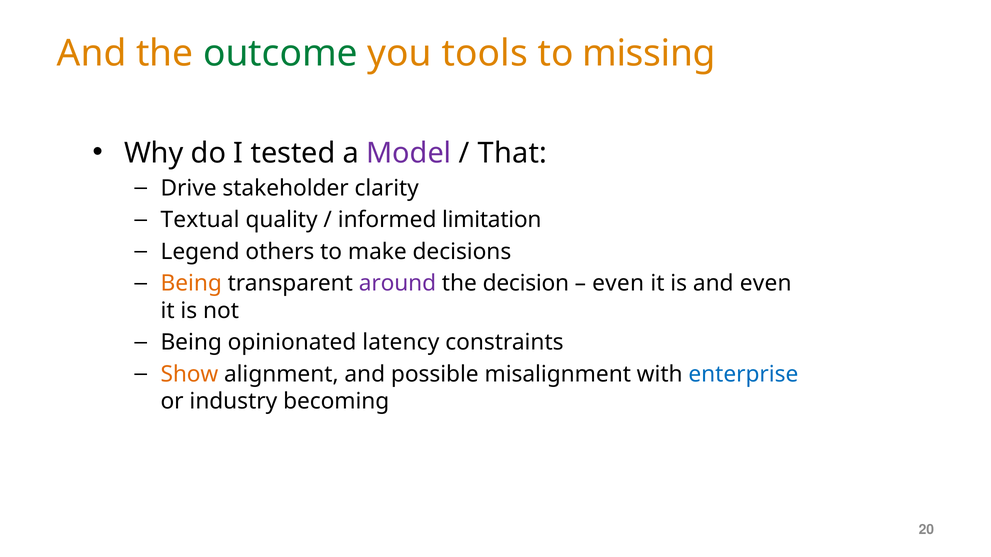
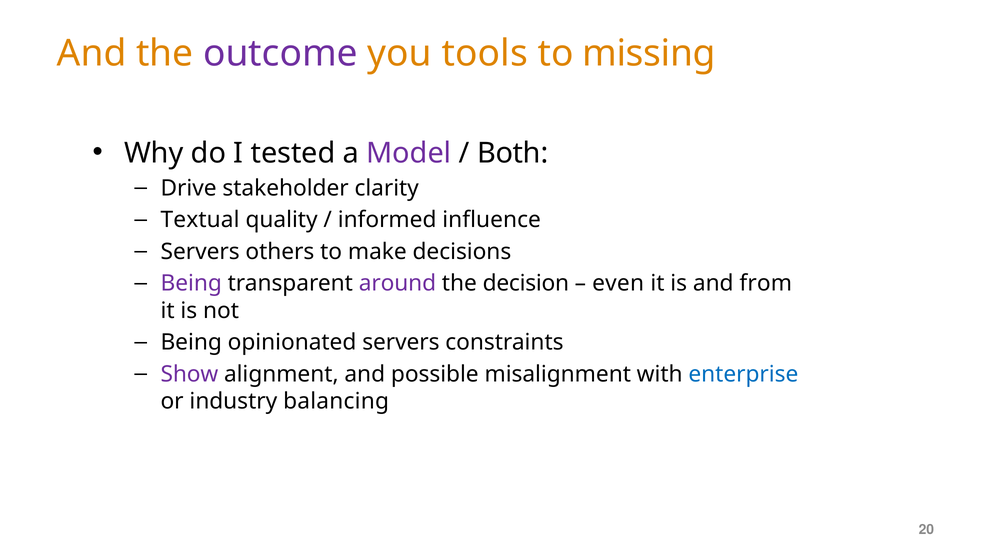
outcome colour: green -> purple
That: That -> Both
limitation: limitation -> influence
Legend at (200, 252): Legend -> Servers
Being at (191, 284) colour: orange -> purple
and even: even -> from
opinionated latency: latency -> servers
Show colour: orange -> purple
becoming: becoming -> balancing
